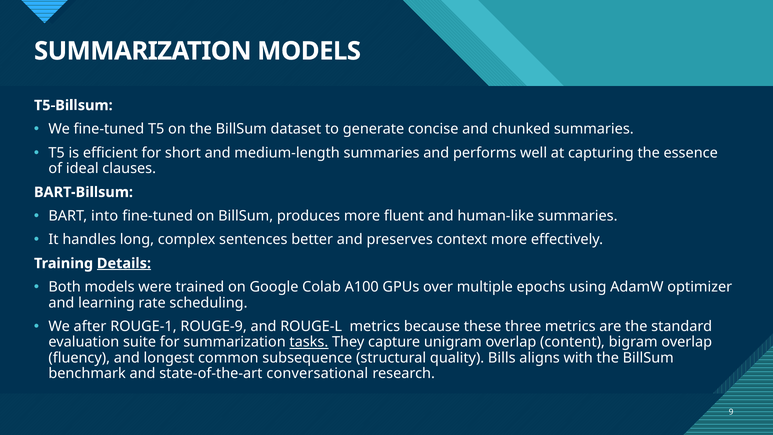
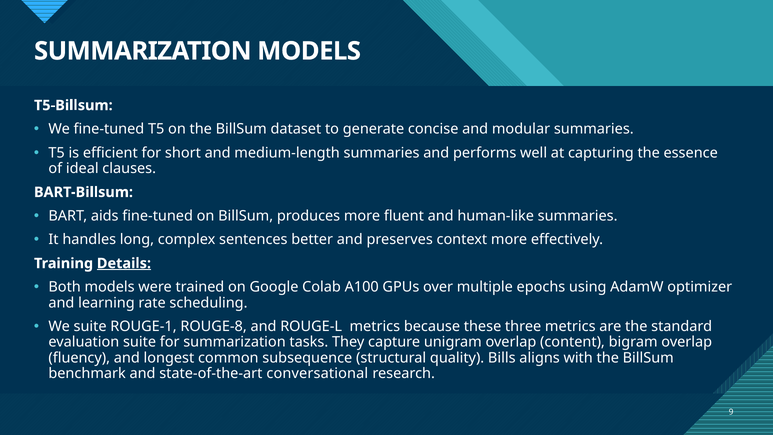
chunked: chunked -> modular
into: into -> aids
We after: after -> suite
ROUGE-9: ROUGE-9 -> ROUGE-8
tasks underline: present -> none
